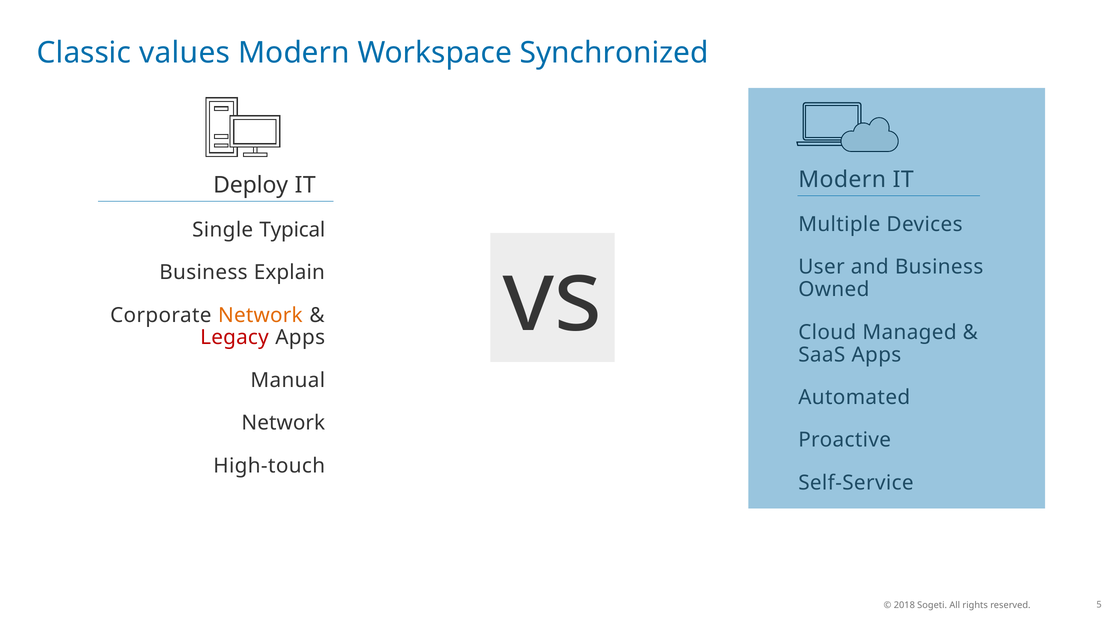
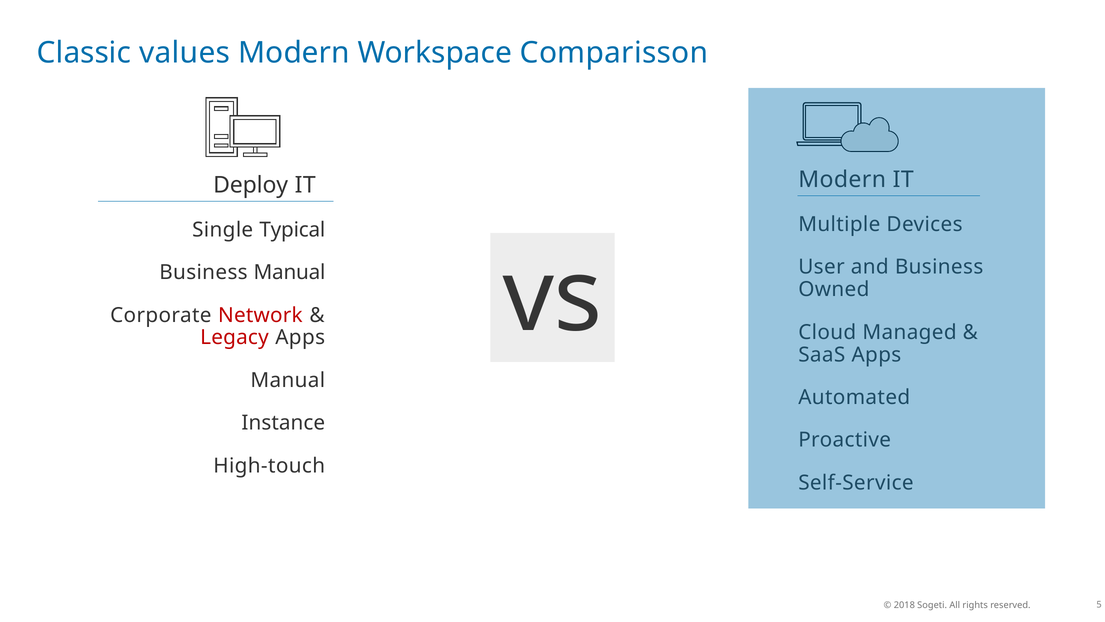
Synchronized: Synchronized -> Comparisson
Business Explain: Explain -> Manual
Network at (260, 315) colour: orange -> red
Network at (283, 423): Network -> Instance
